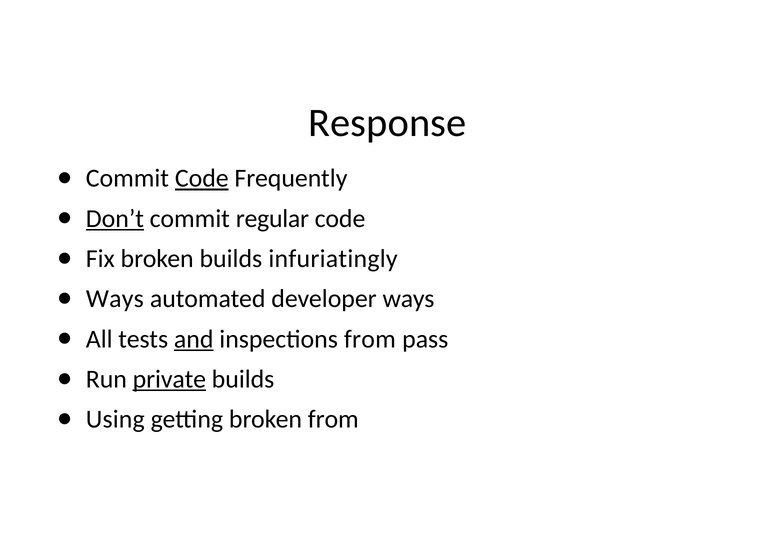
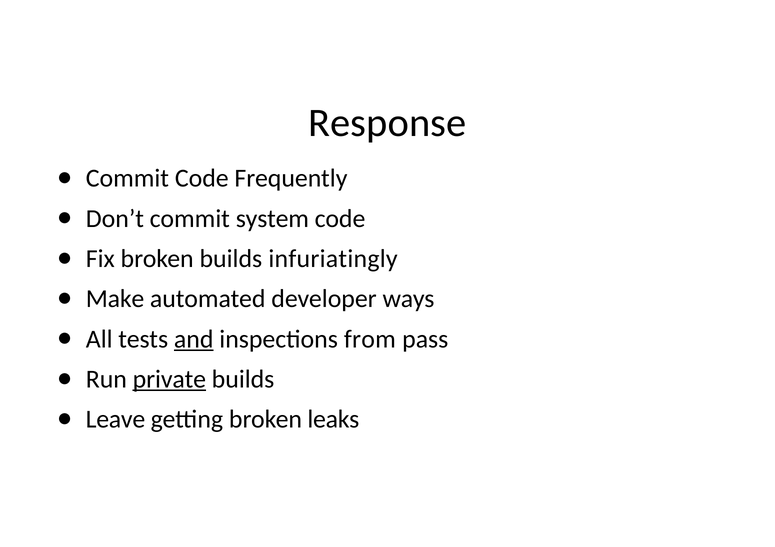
Code at (202, 179) underline: present -> none
Don’t underline: present -> none
regular: regular -> system
Ways at (115, 299): Ways -> Make
Using: Using -> Leave
broken from: from -> leaks
